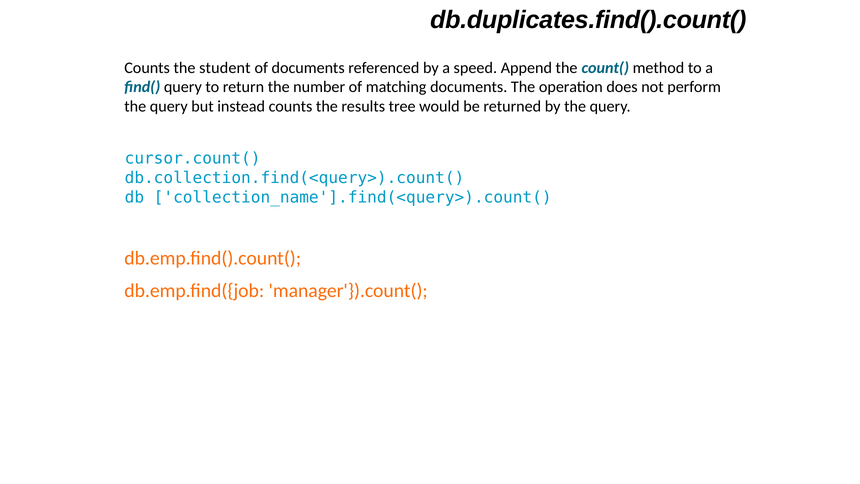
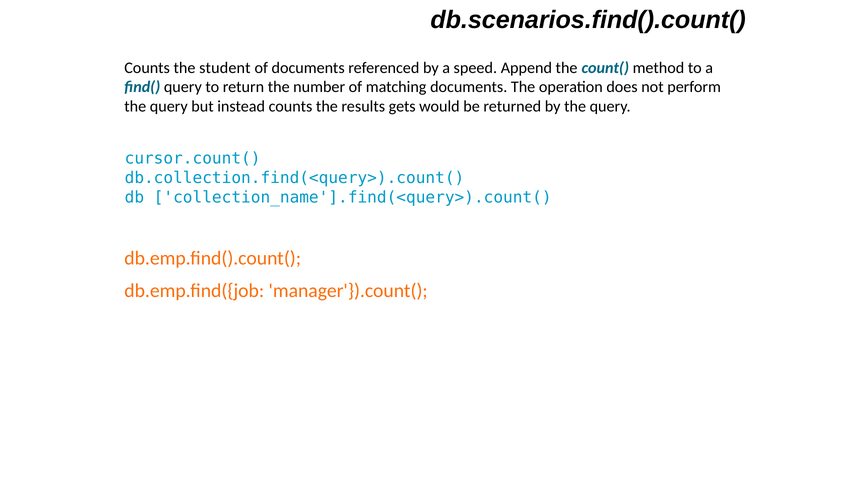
db.duplicates.find().count(: db.duplicates.find().count( -> db.scenarios.find().count(
tree: tree -> gets
